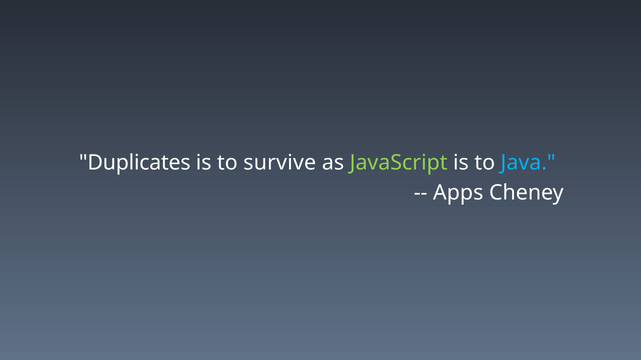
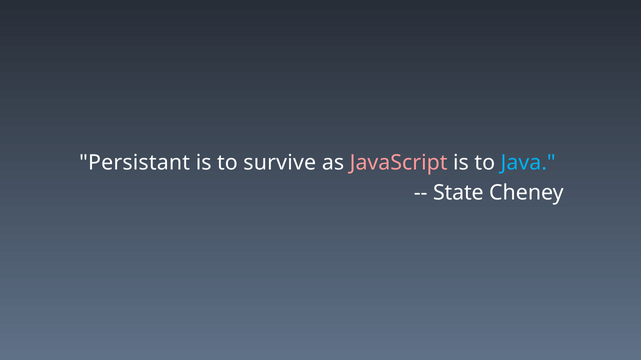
Duplicates: Duplicates -> Persistant
JavaScript colour: light green -> pink
Apps: Apps -> State
